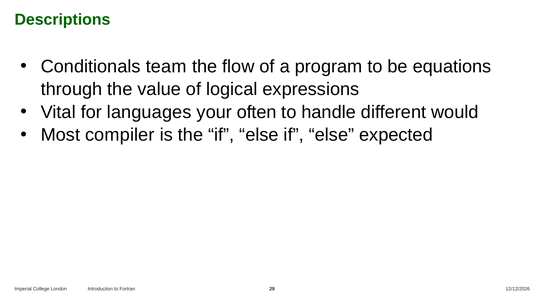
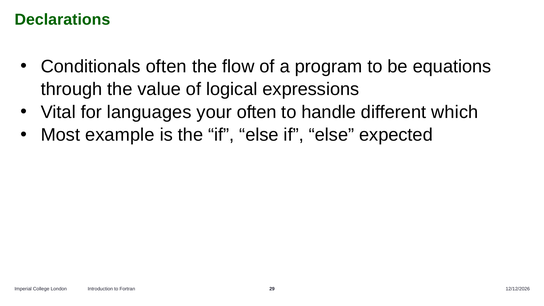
Descriptions: Descriptions -> Declarations
Conditionals team: team -> often
would: would -> which
compiler: compiler -> example
